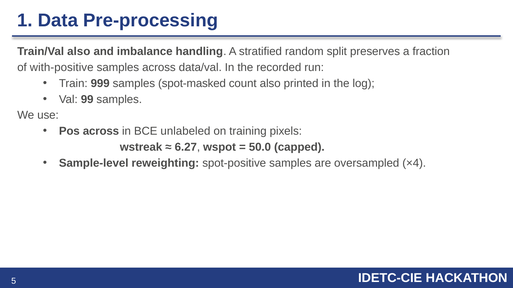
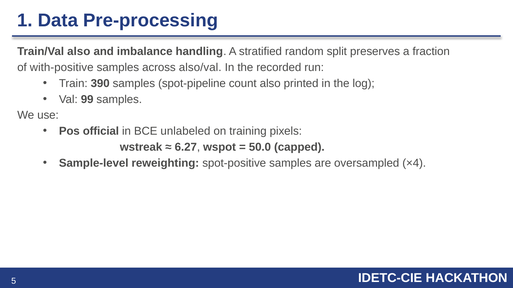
data/val: data/val -> also/val
999: 999 -> 390
spot-masked: spot-masked -> spot-pipeline
Pos across: across -> official
